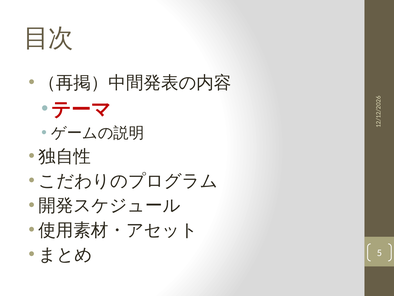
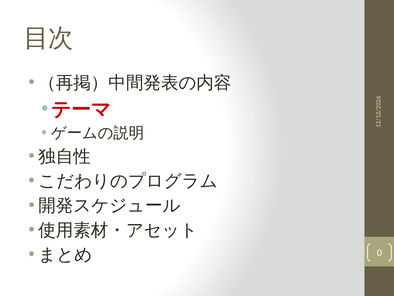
5 at (379, 253): 5 -> 0
